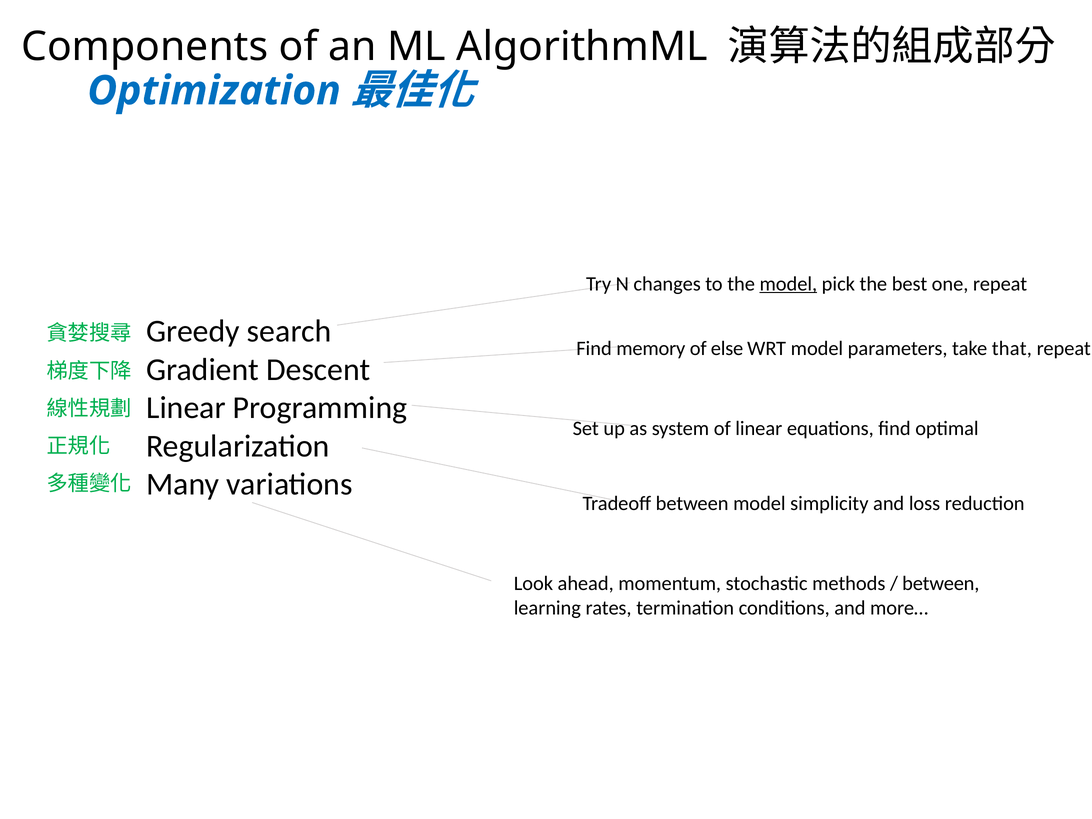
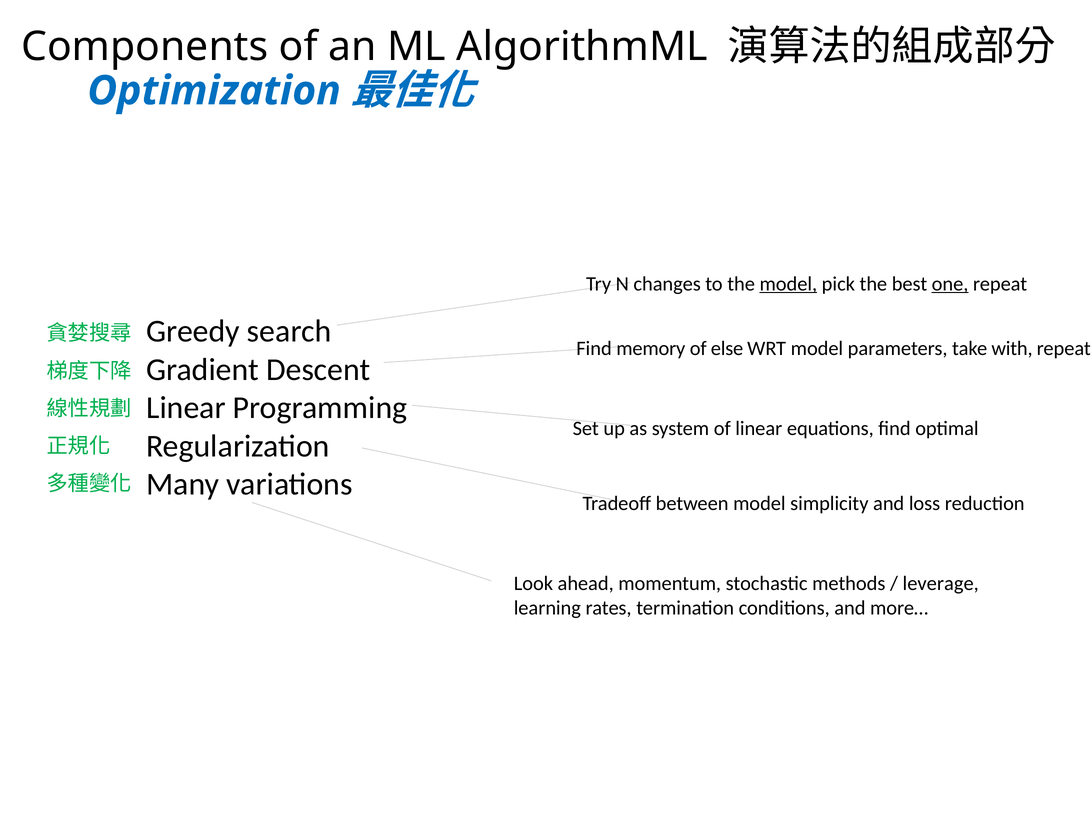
one underline: none -> present
that: that -> with
between at (941, 583): between -> leverage
